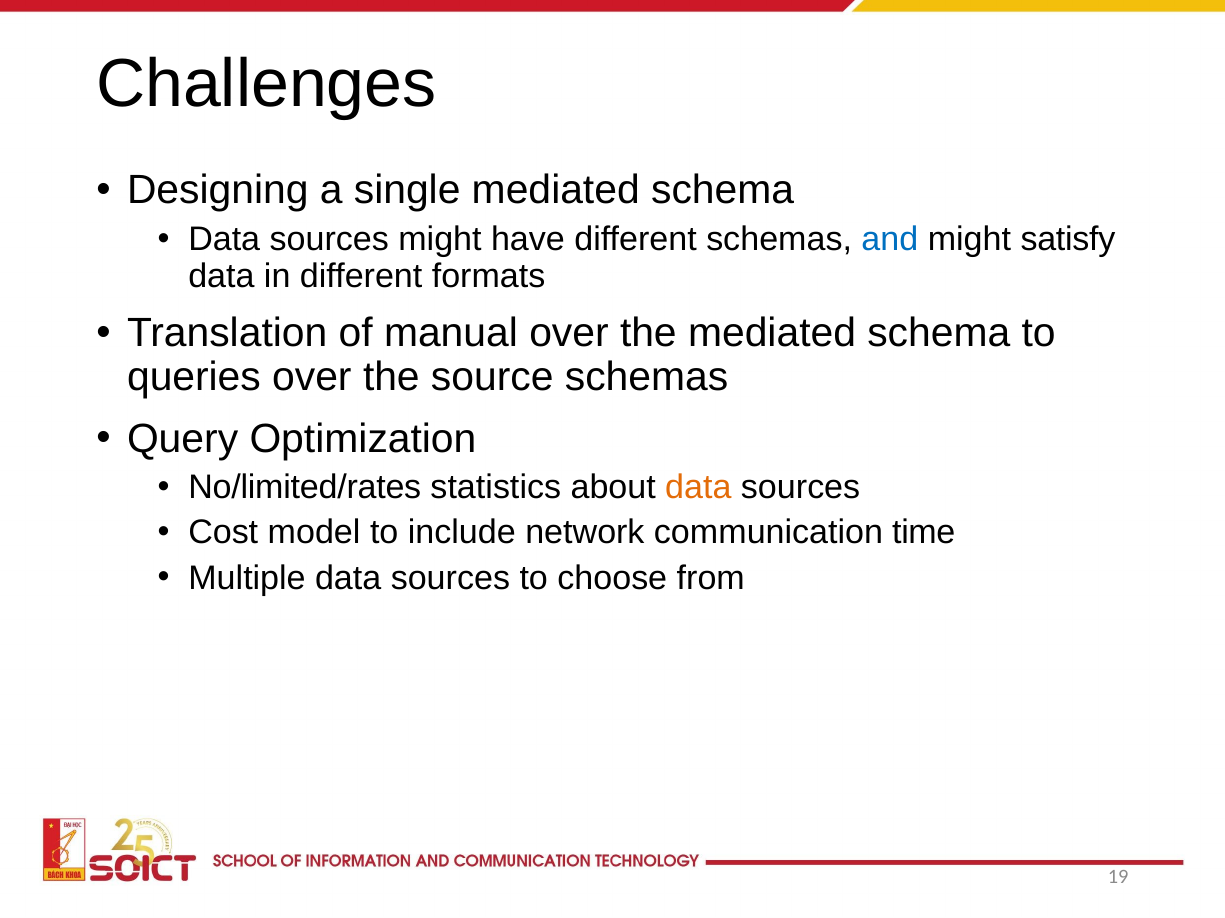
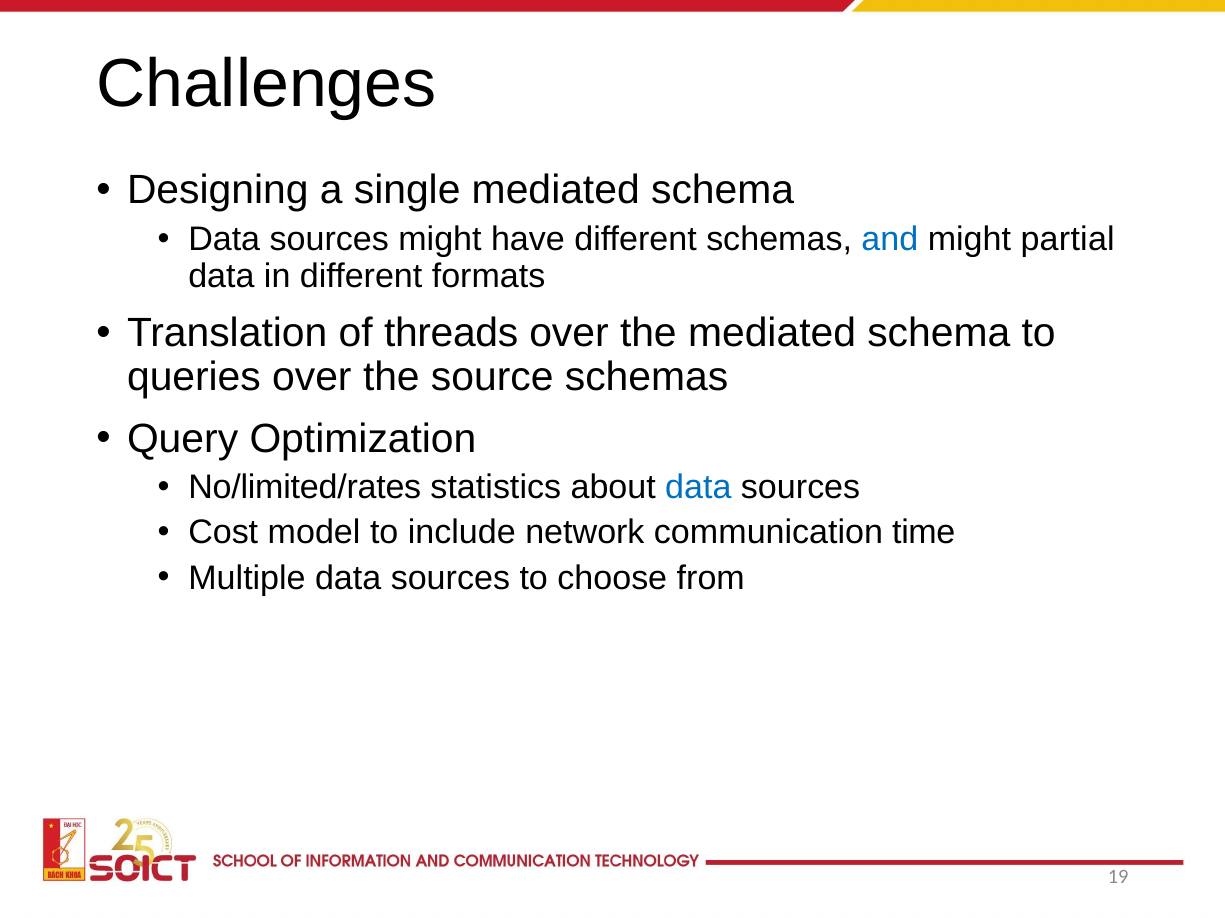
satisfy: satisfy -> partial
manual: manual -> threads
data at (698, 488) colour: orange -> blue
